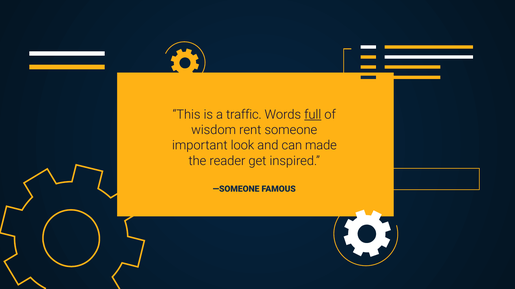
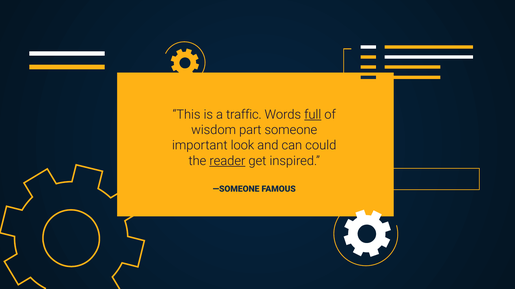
rent: rent -> part
made: made -> could
reader underline: none -> present
